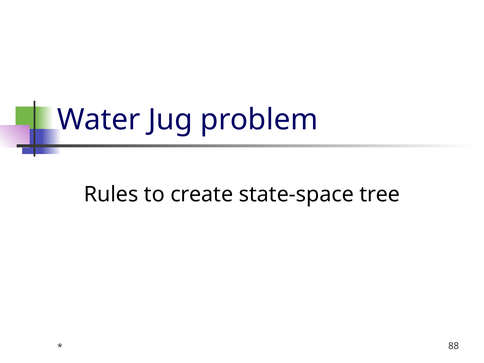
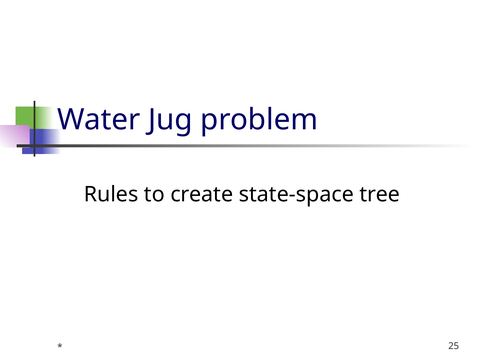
88: 88 -> 25
